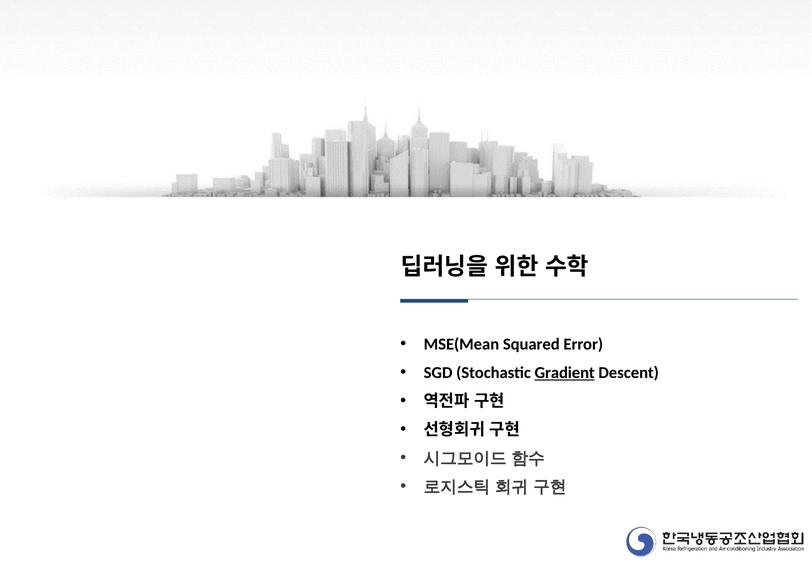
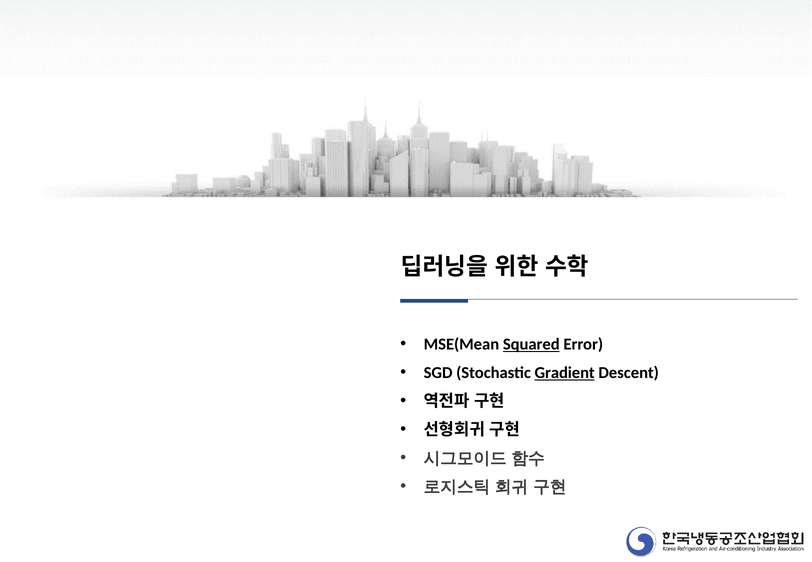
Squared underline: none -> present
